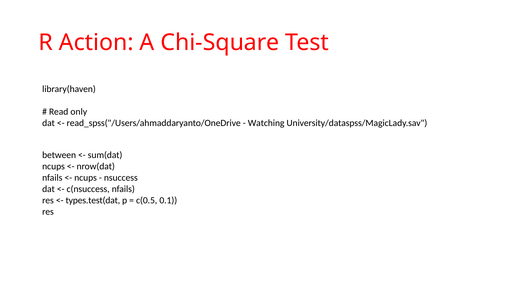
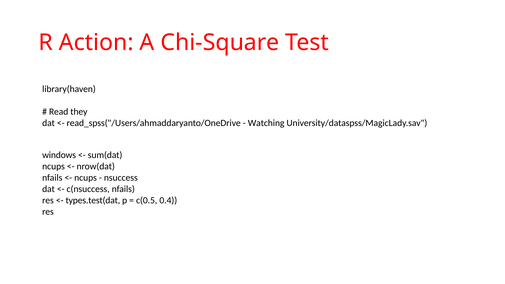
only: only -> they
between: between -> windows
0.1: 0.1 -> 0.4
